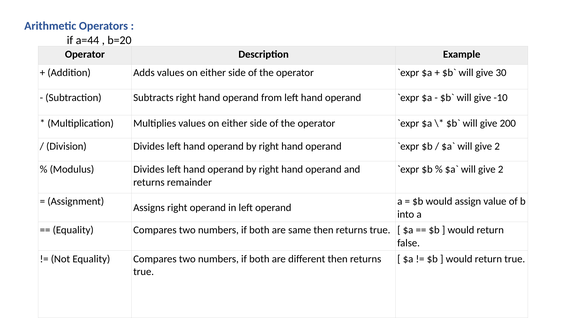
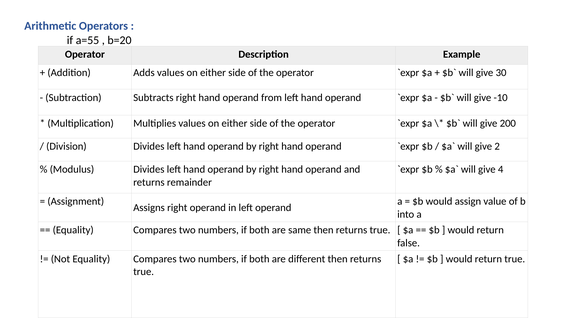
a=44: a=44 -> a=55
2 at (501, 170): 2 -> 4
